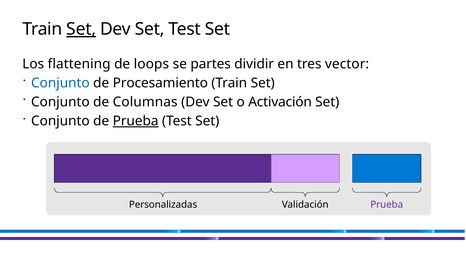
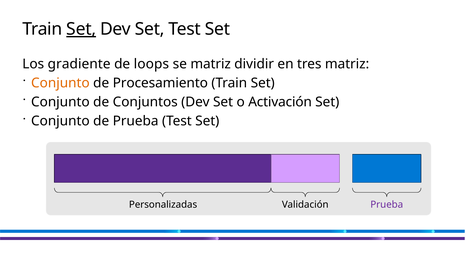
flattening: flattening -> gradiente
se partes: partes -> matriz
tres vector: vector -> matriz
Conjunto at (60, 83) colour: blue -> orange
Columnas: Columnas -> Conjuntos
Prueba at (136, 121) underline: present -> none
